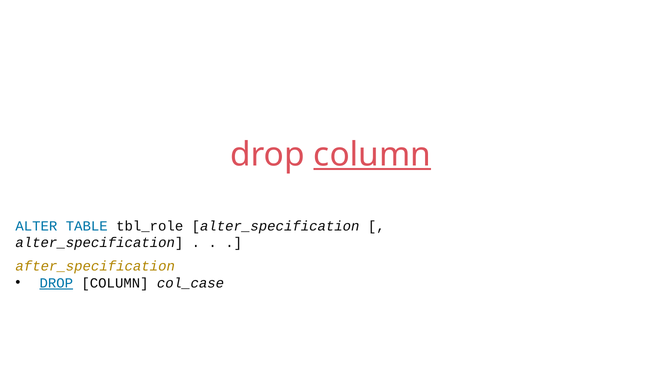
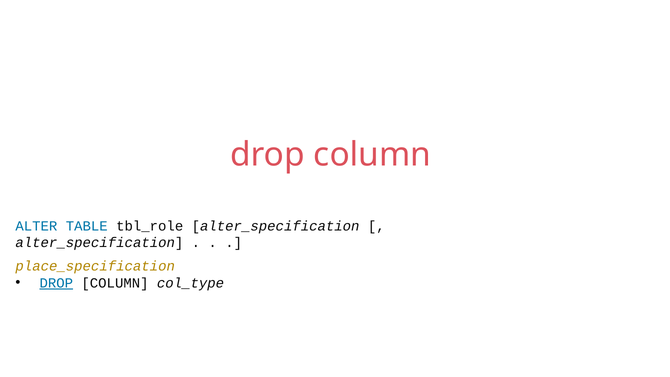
column at (372, 155) underline: present -> none
after_specification: after_specification -> place_specification
col_case: col_case -> col_type
